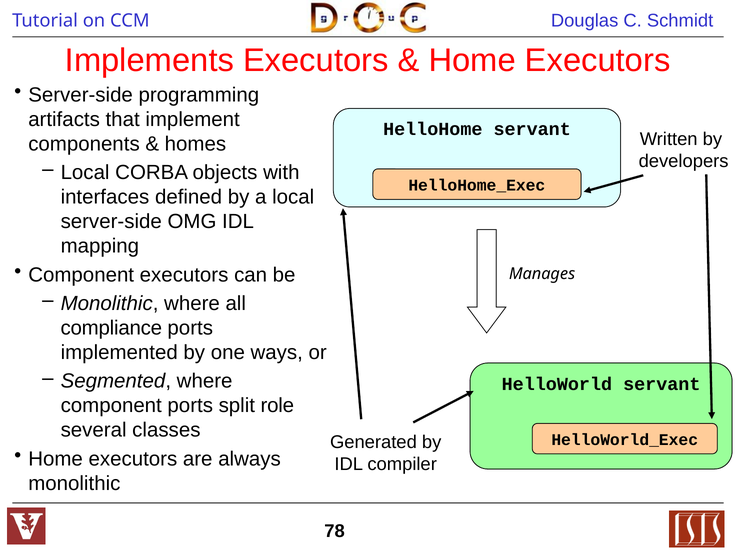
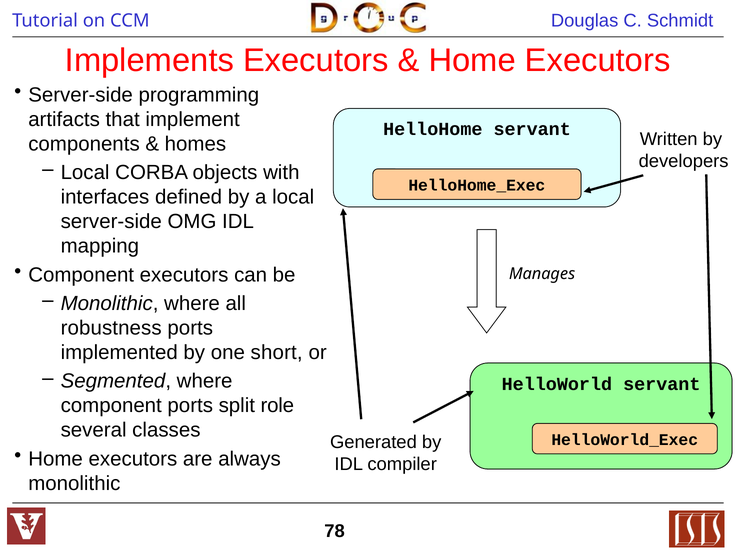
compliance: compliance -> robustness
ways: ways -> short
